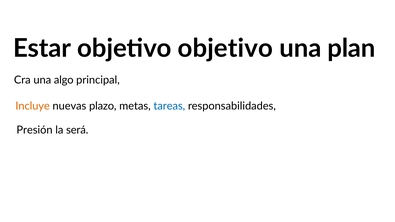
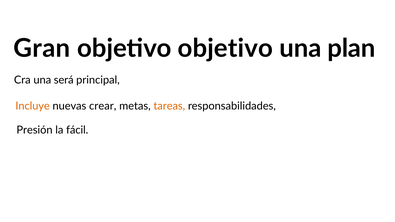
Estar: Estar -> Gran
algo: algo -> será
plazo: plazo -> crear
tareas colour: blue -> orange
será: será -> fácil
